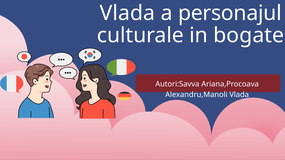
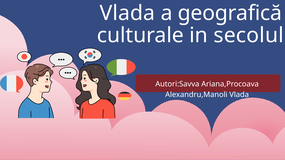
personajul: personajul -> geografică
bogate: bogate -> secolul
